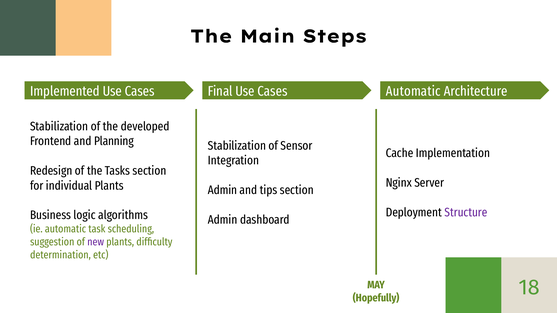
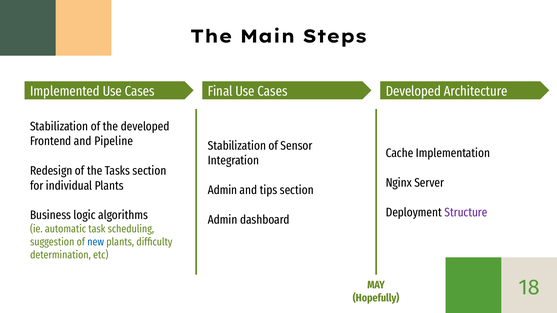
Cases Automatic: Automatic -> Developed
Planning: Planning -> Pipeline
new colour: purple -> blue
